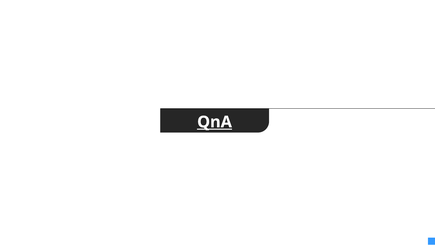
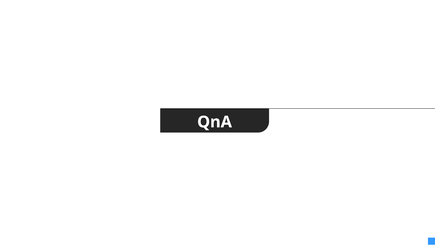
QnA underline: present -> none
